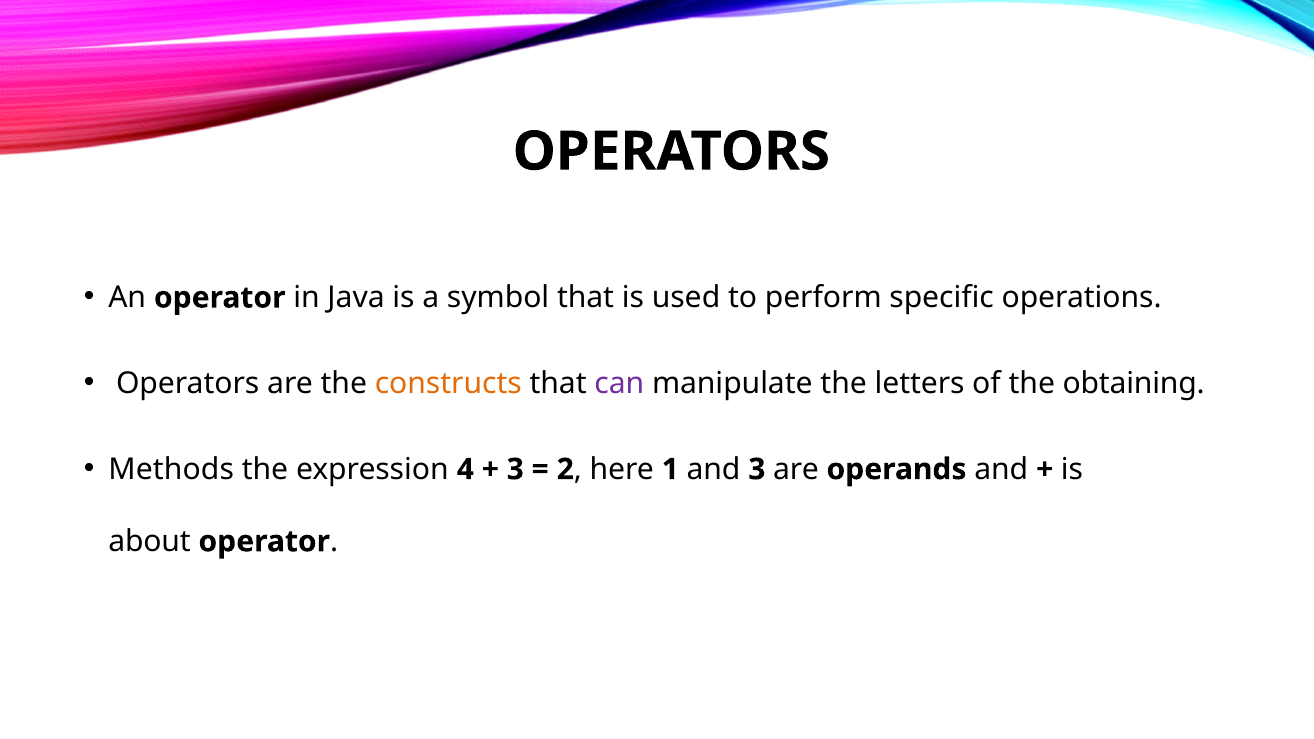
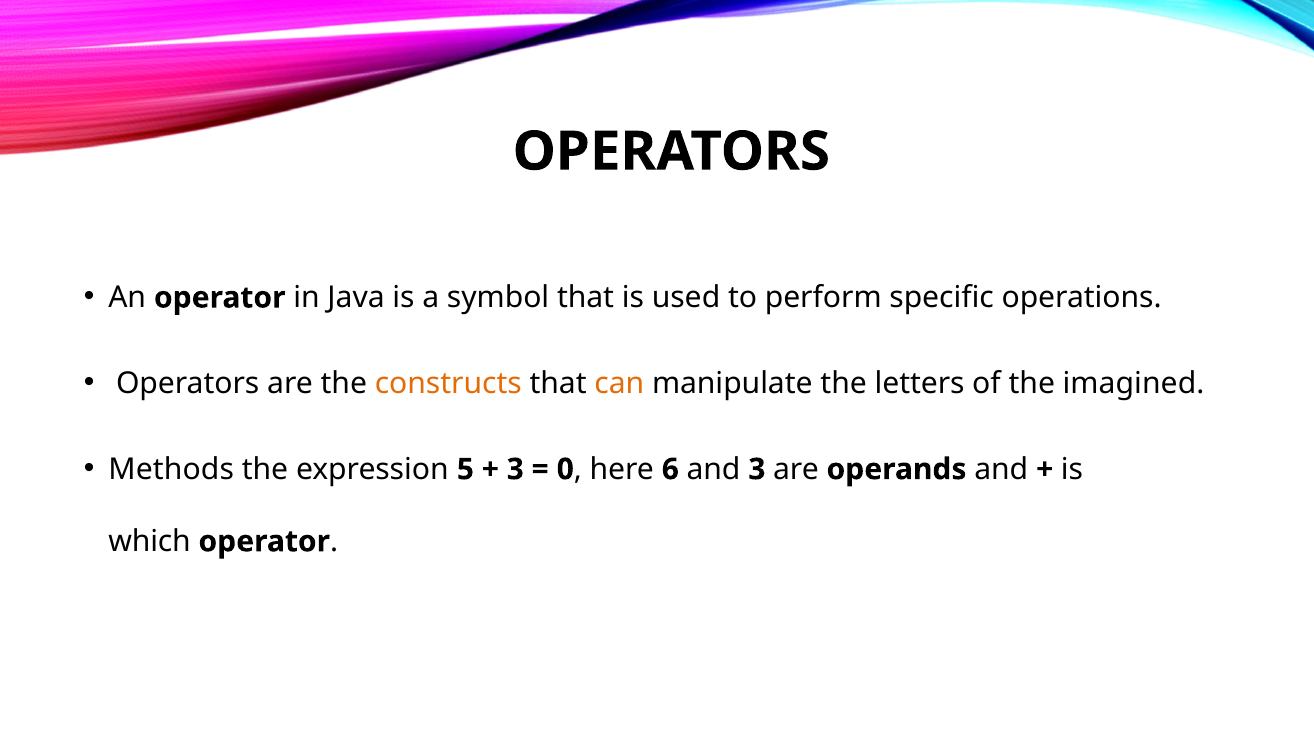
can colour: purple -> orange
obtaining: obtaining -> imagined
4: 4 -> 5
2: 2 -> 0
1: 1 -> 6
about: about -> which
